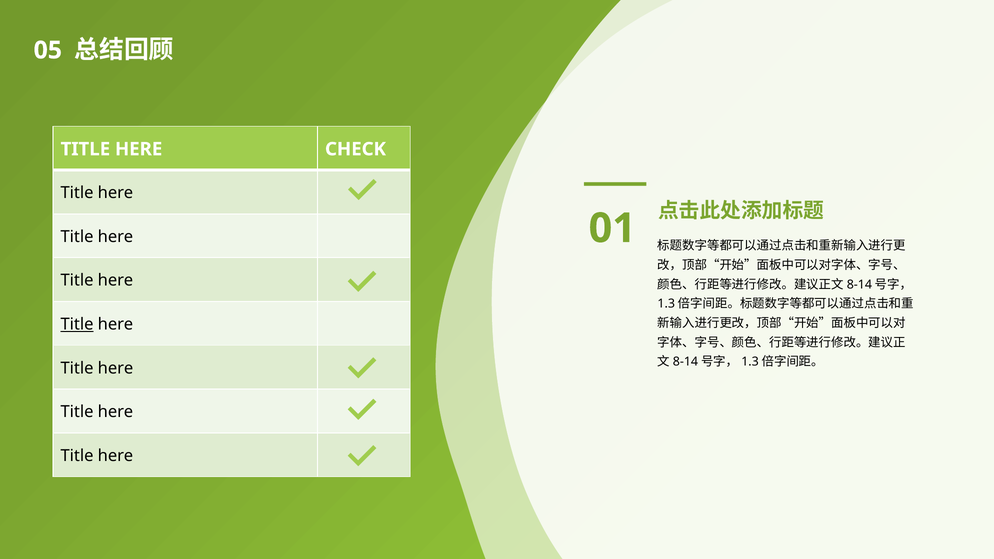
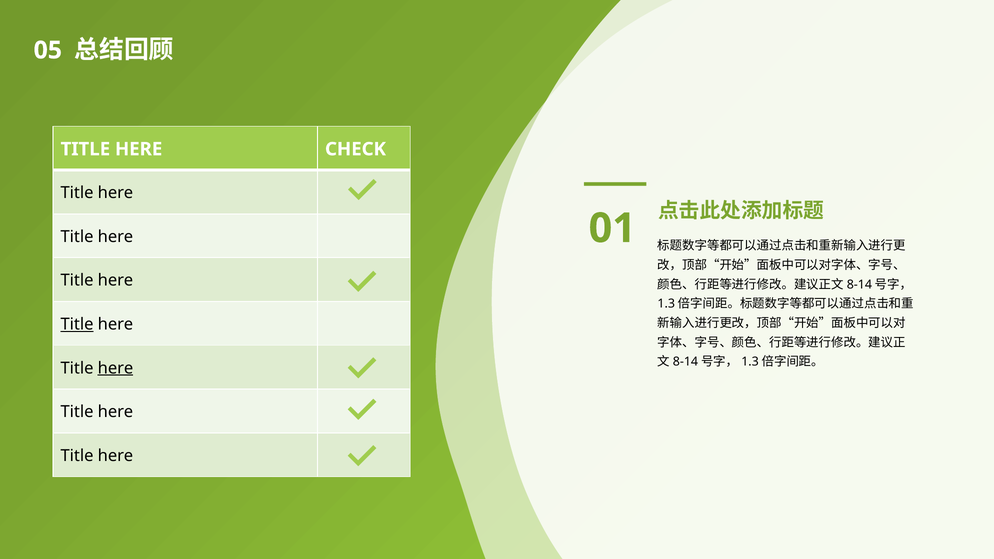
here at (115, 368) underline: none -> present
